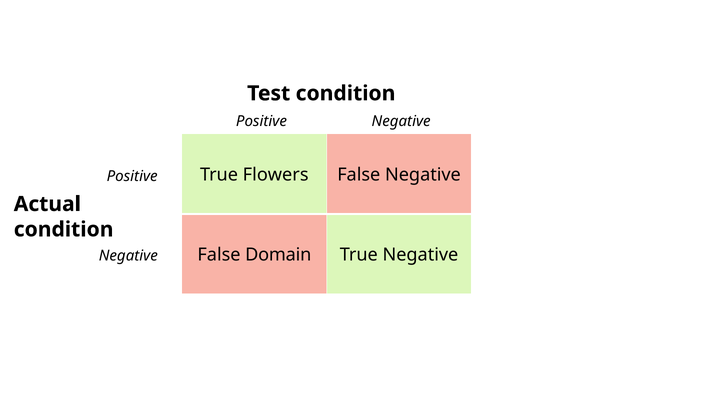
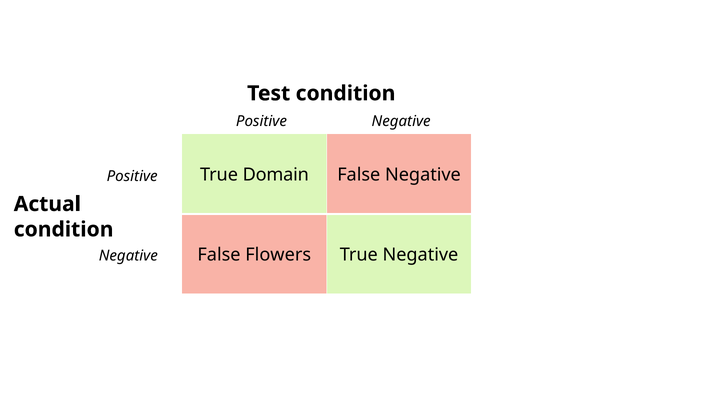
Flowers: Flowers -> Domain
Domain: Domain -> Flowers
